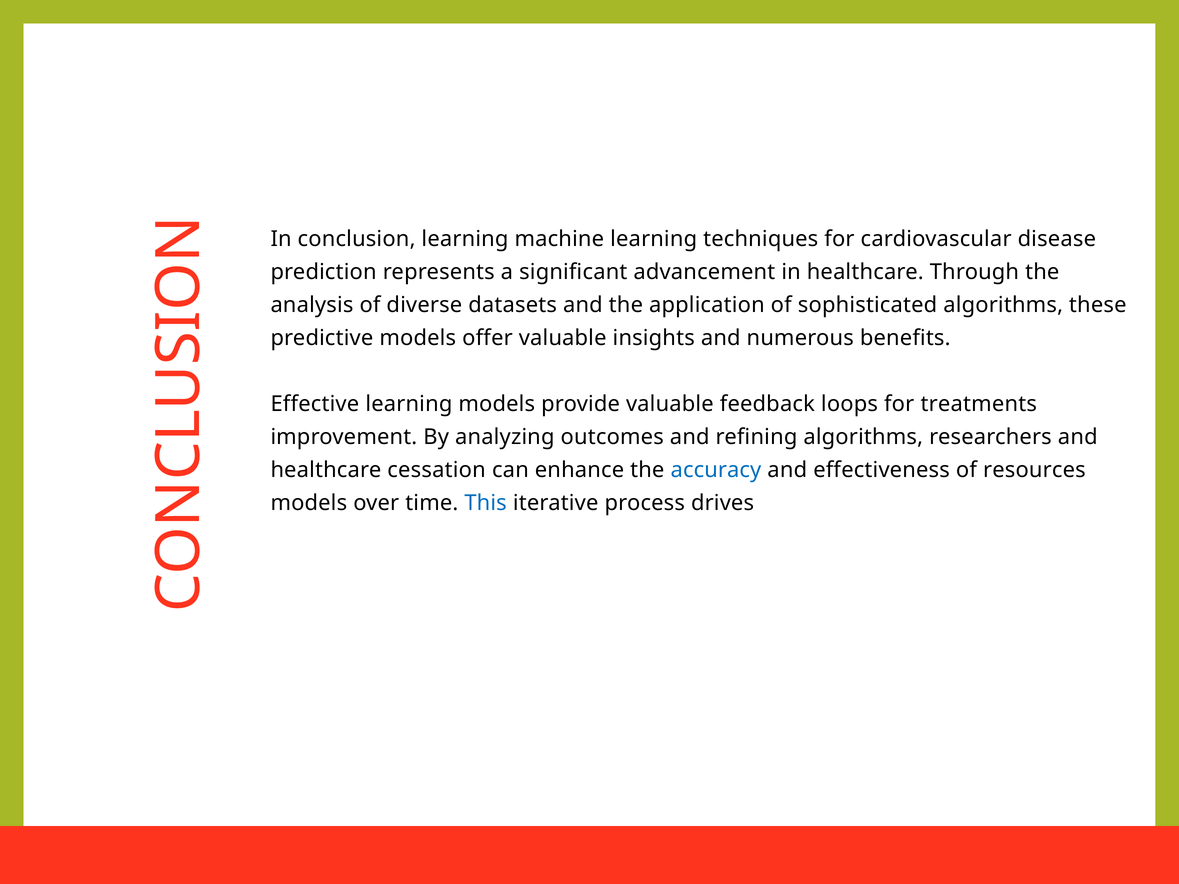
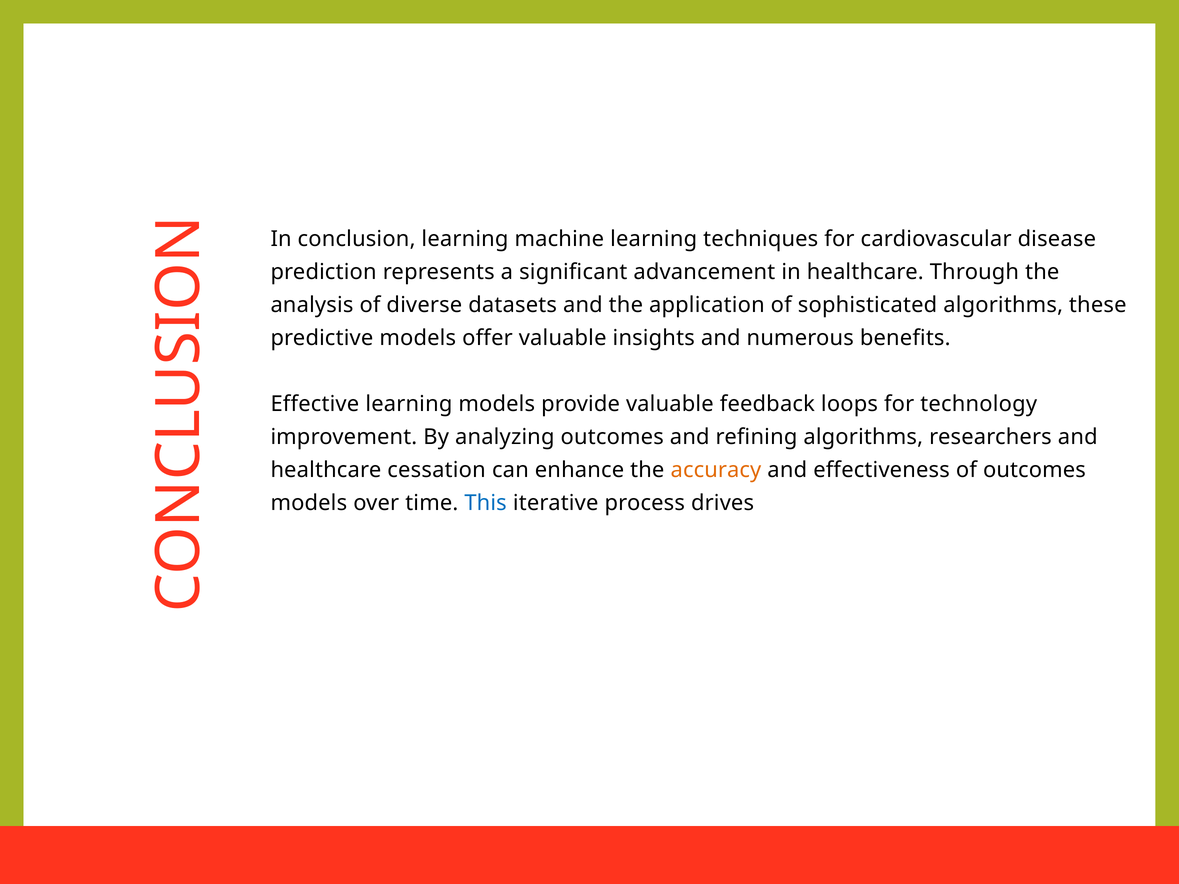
treatments: treatments -> technology
accuracy colour: blue -> orange
of resources: resources -> outcomes
